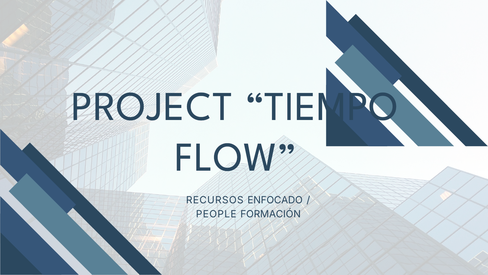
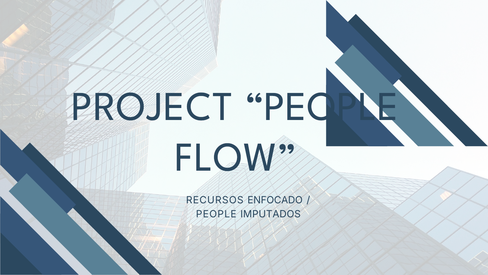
PROJECT TIEMPO: TIEMPO -> PEOPLE
FORMACIÓN: FORMACIÓN -> IMPUTADOS
